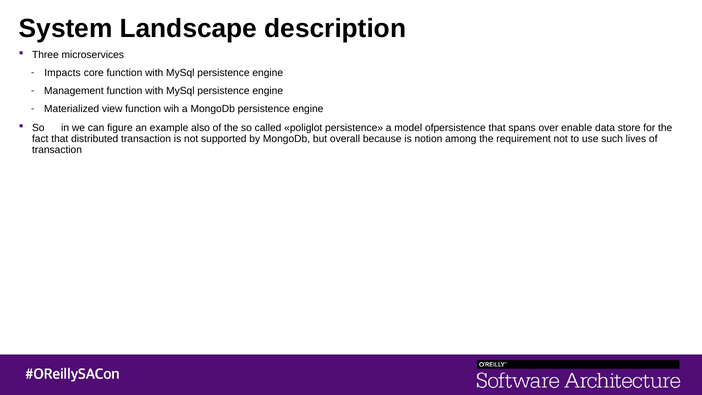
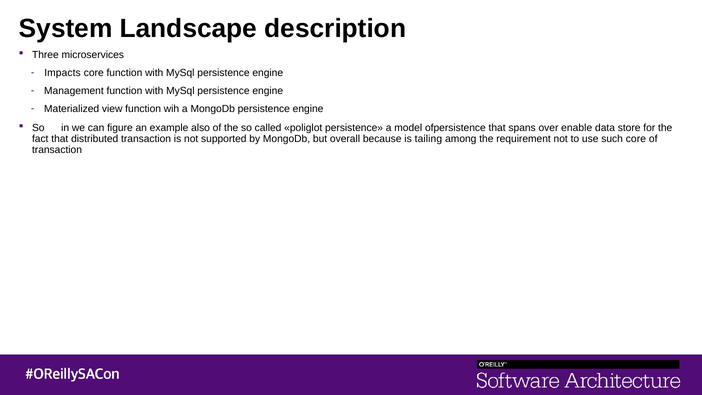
notion: notion -> tailing
such lives: lives -> core
